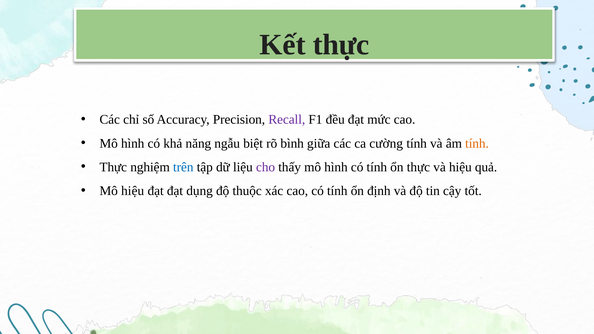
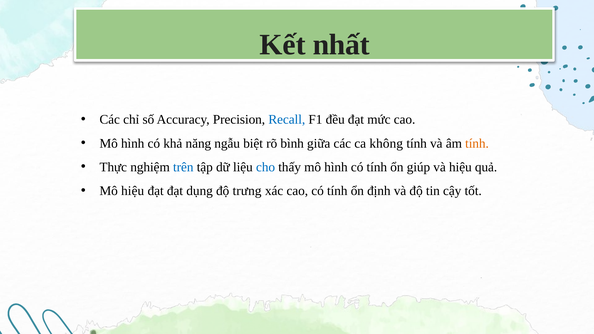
Kết thực: thực -> nhất
Recall colour: purple -> blue
cường: cường -> không
cho colour: purple -> blue
ổn thực: thực -> giúp
thuộc: thuộc -> trưng
